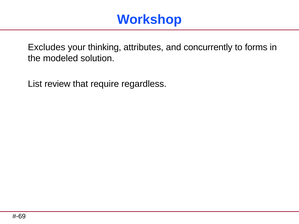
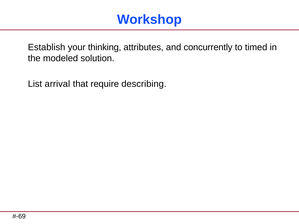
Excludes: Excludes -> Establish
forms: forms -> timed
review: review -> arrival
regardless: regardless -> describing
